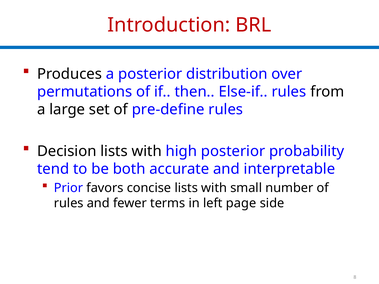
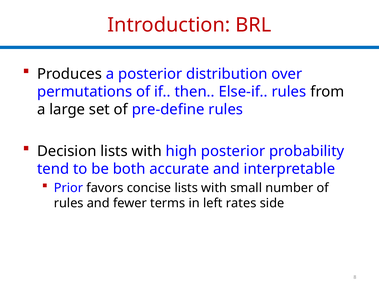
page: page -> rates
